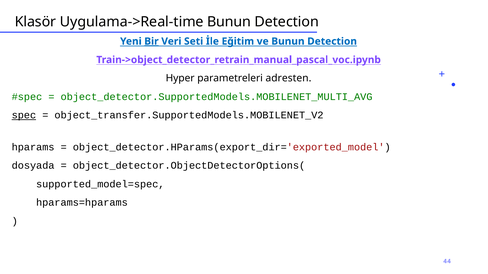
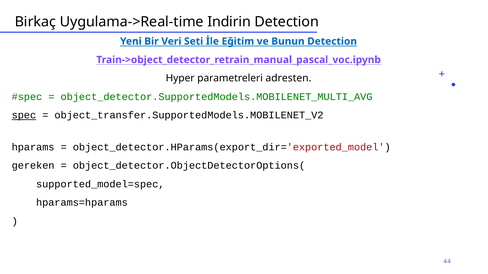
Klasör: Klasör -> Birkaç
Uygulama->Real-time Bunun: Bunun -> Indirin
Bir underline: present -> none
dosyada: dosyada -> gereken
